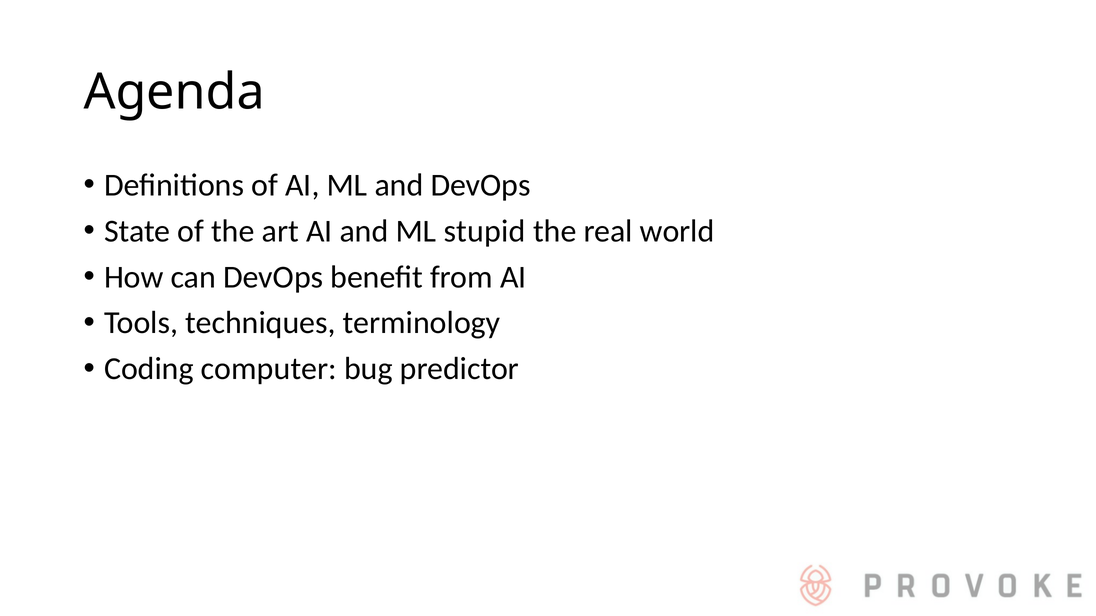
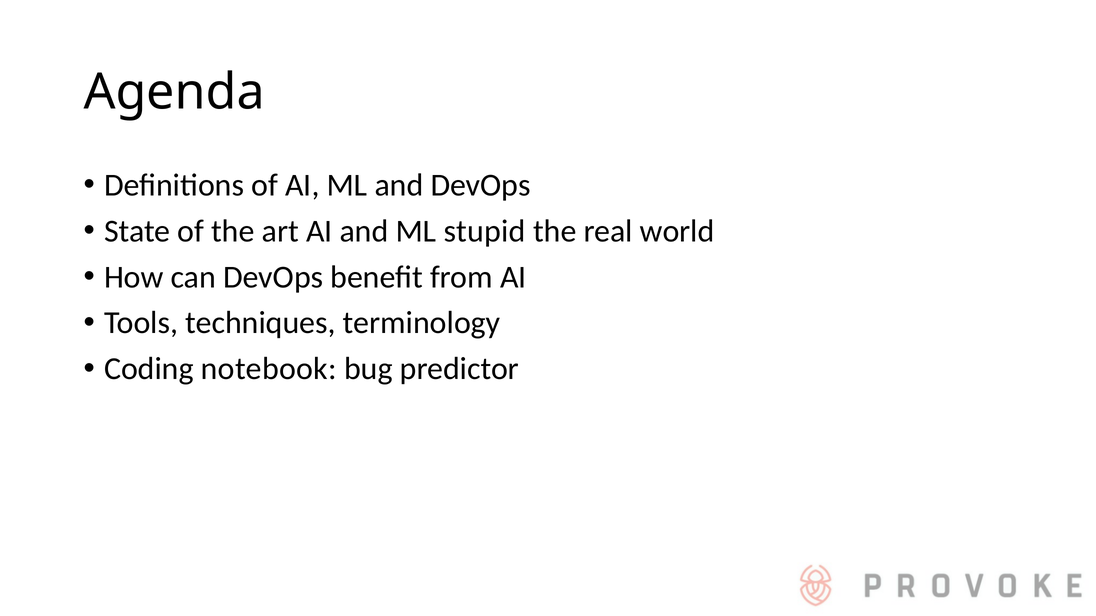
computer: computer -> notebook
